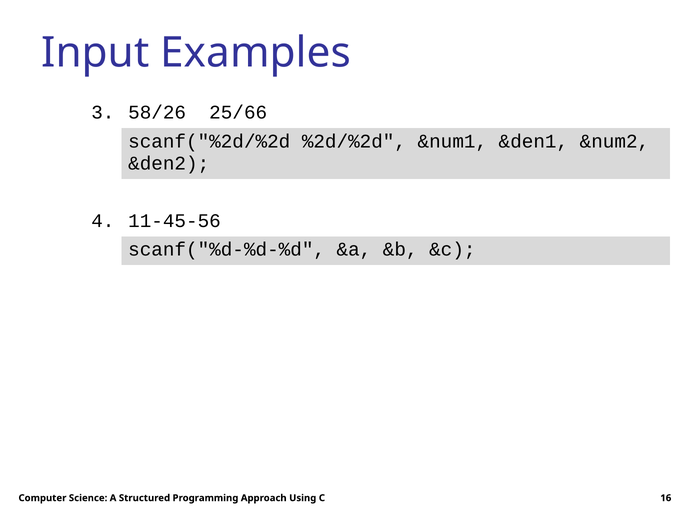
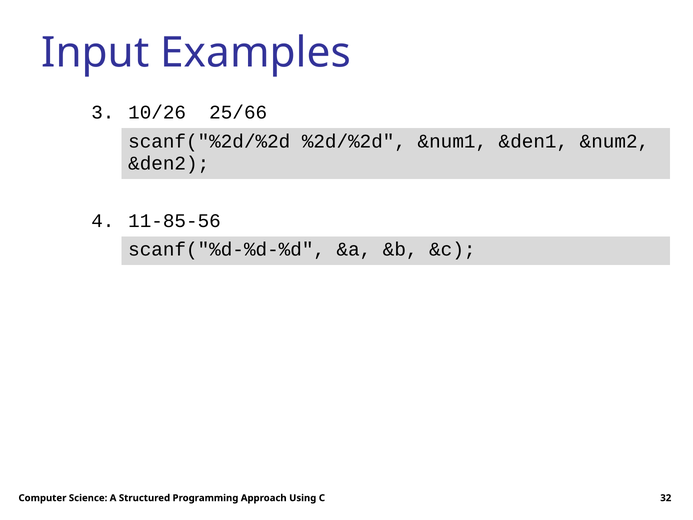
58/26: 58/26 -> 10/26
11-45-56: 11-45-56 -> 11-85-56
16: 16 -> 32
